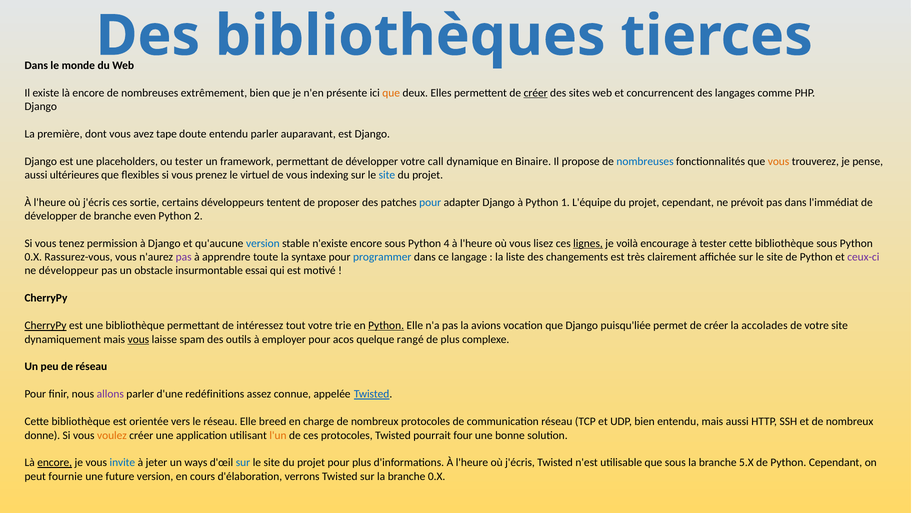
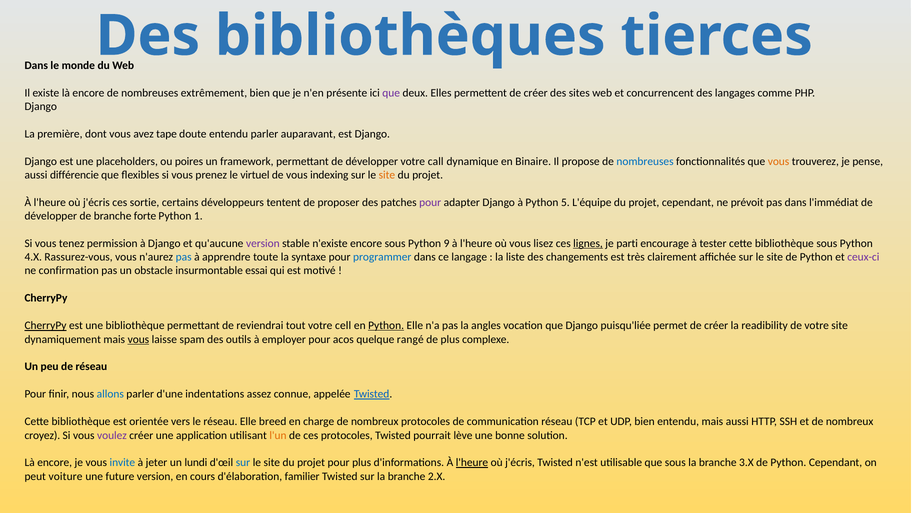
que at (391, 93) colour: orange -> purple
créer at (536, 93) underline: present -> none
ou tester: tester -> poires
ultérieures: ultérieures -> différencie
site at (387, 175) colour: blue -> orange
pour at (430, 203) colour: blue -> purple
1: 1 -> 5
even: even -> forte
2: 2 -> 1
version at (263, 244) colour: blue -> purple
4: 4 -> 9
voilà: voilà -> parti
0.X at (33, 257): 0.X -> 4.X
pas at (184, 257) colour: purple -> blue
développeur: développeur -> confirmation
intéressez: intéressez -> reviendrai
trie: trie -> cell
avions: avions -> angles
accolades: accolades -> readibility
allons colour: purple -> blue
redéfinitions: redéfinitions -> indentations
donne: donne -> croyez
voulez colour: orange -> purple
four: four -> lève
encore at (55, 463) underline: present -> none
ways: ways -> lundi
l'heure at (472, 463) underline: none -> present
5.X: 5.X -> 3.X
fournie: fournie -> voiture
verrons: verrons -> familier
branche 0.X: 0.X -> 2.X
